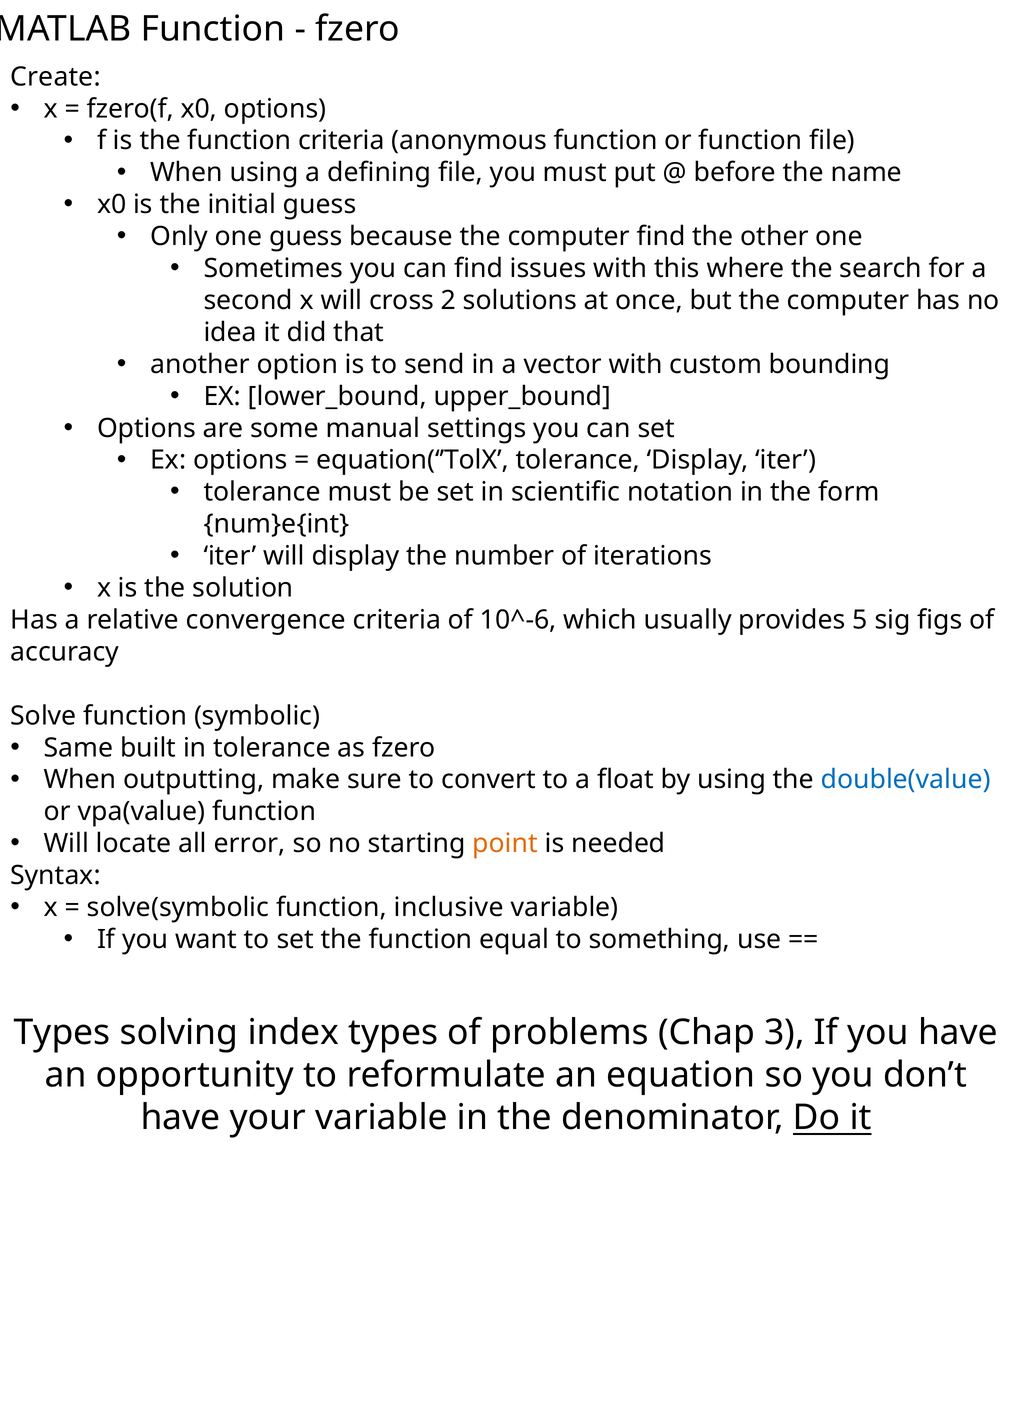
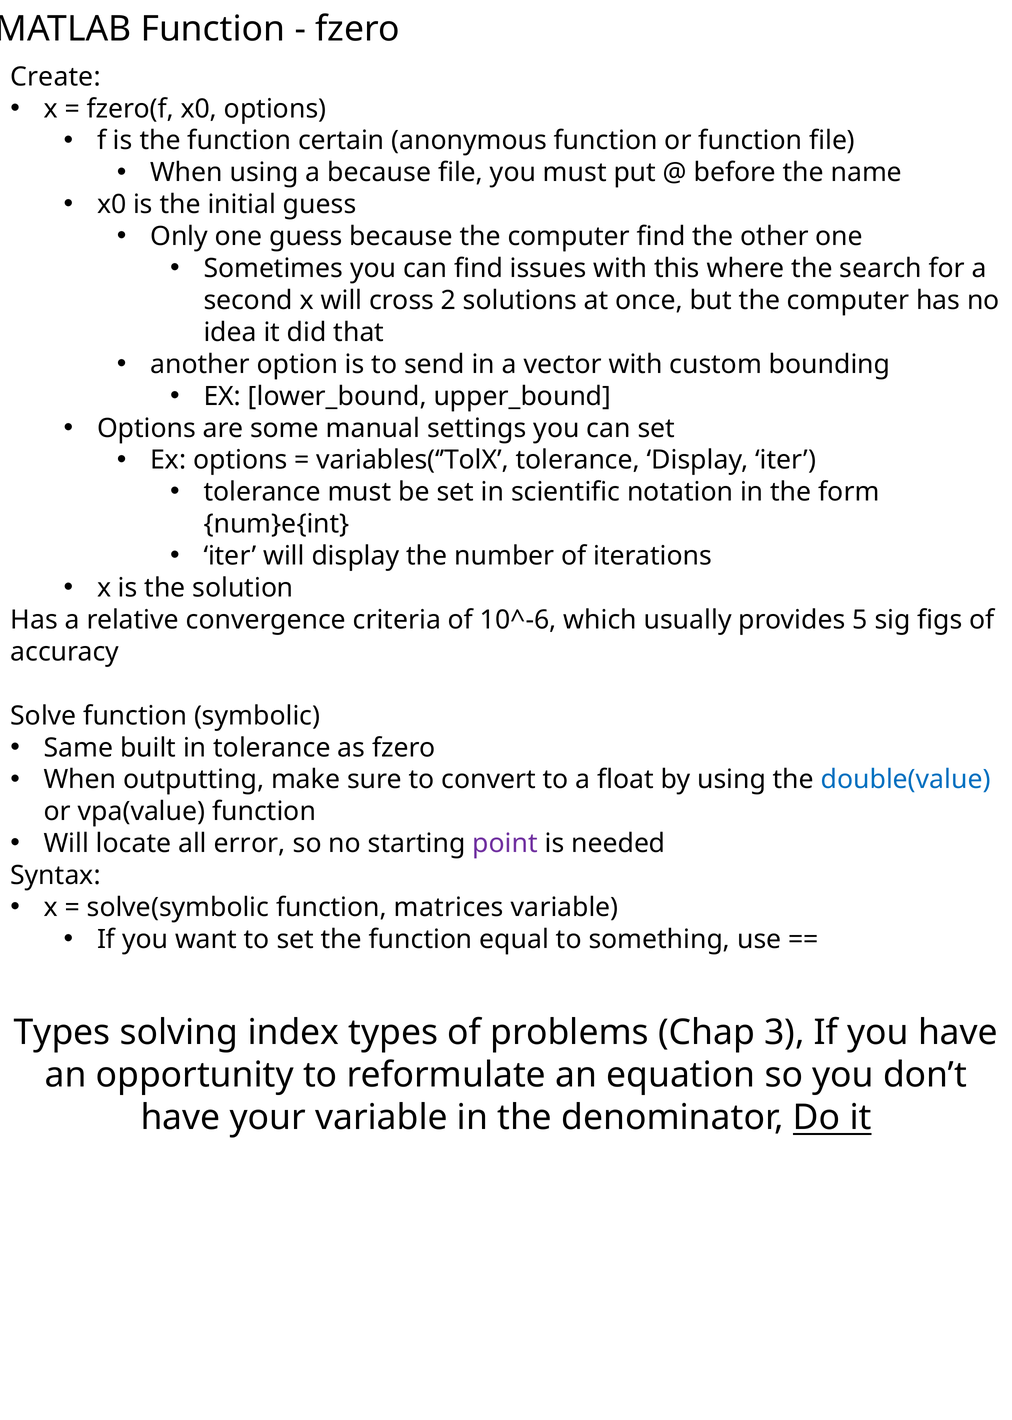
function criteria: criteria -> certain
a defining: defining -> because
equation(‘’TolX: equation(‘’TolX -> variables(‘’TolX
point colour: orange -> purple
inclusive: inclusive -> matrices
